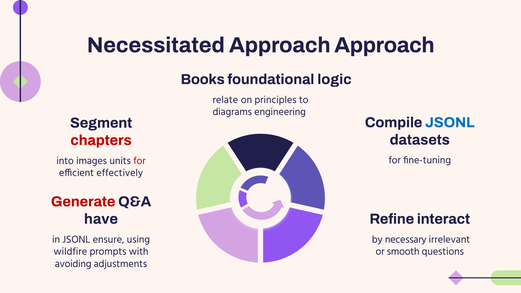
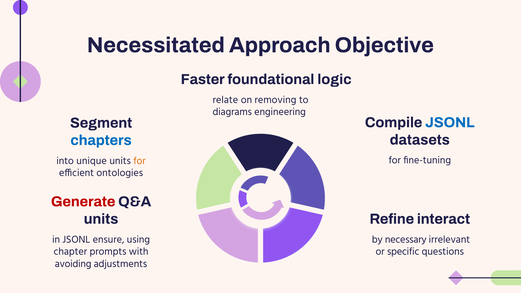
Approach Approach: Approach -> Objective
Books: Books -> Faster
principles: principles -> removing
chapters colour: red -> blue
images: images -> unique
for at (139, 161) colour: red -> orange
effectively: effectively -> ontologies
have at (101, 219): have -> units
wildfire: wildfire -> chapter
smooth: smooth -> specific
